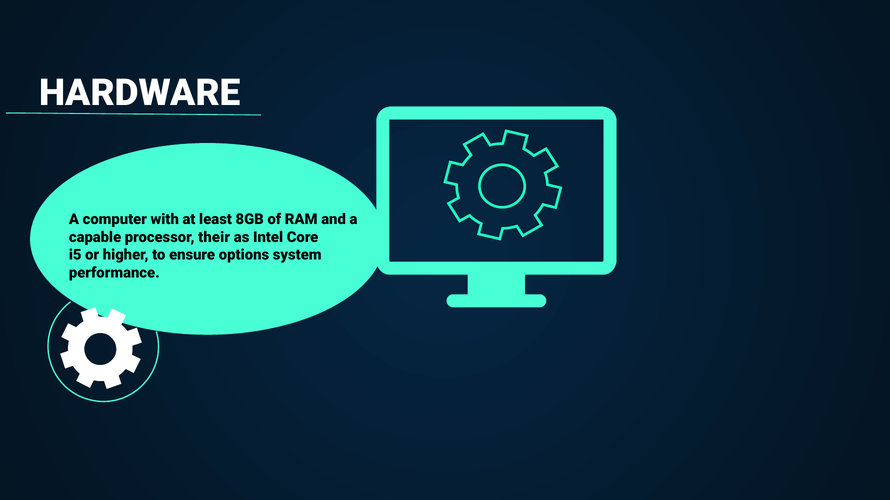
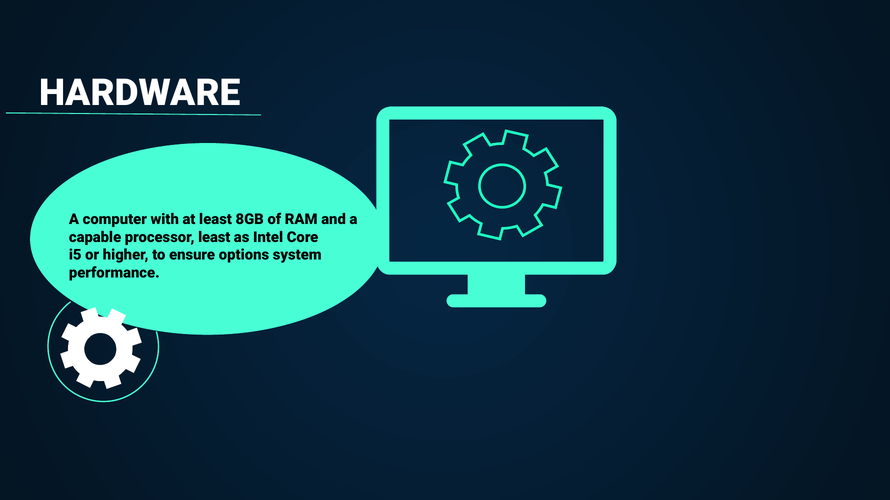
processor their: their -> least
